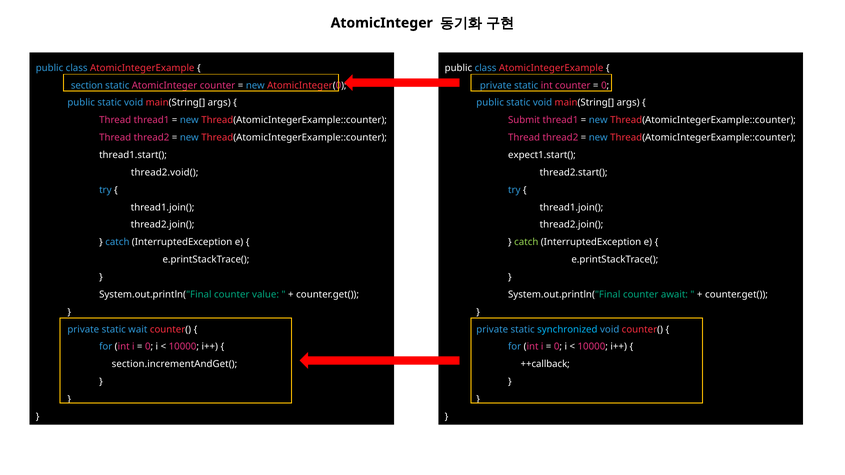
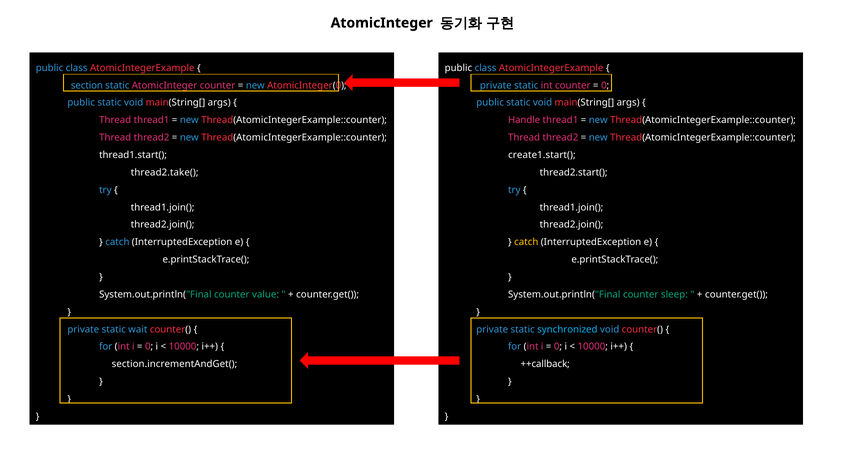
Submit: Submit -> Handle
expect1.start(: expect1.start( -> create1.start(
thread2.void(: thread2.void( -> thread2.take(
catch at (526, 242) colour: light green -> yellow
await: await -> sleep
